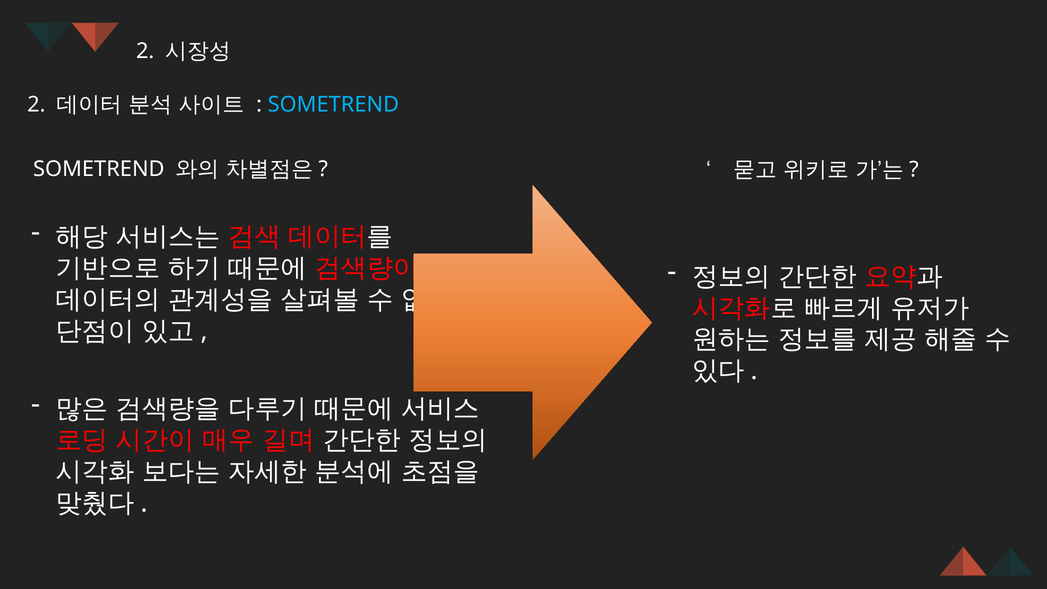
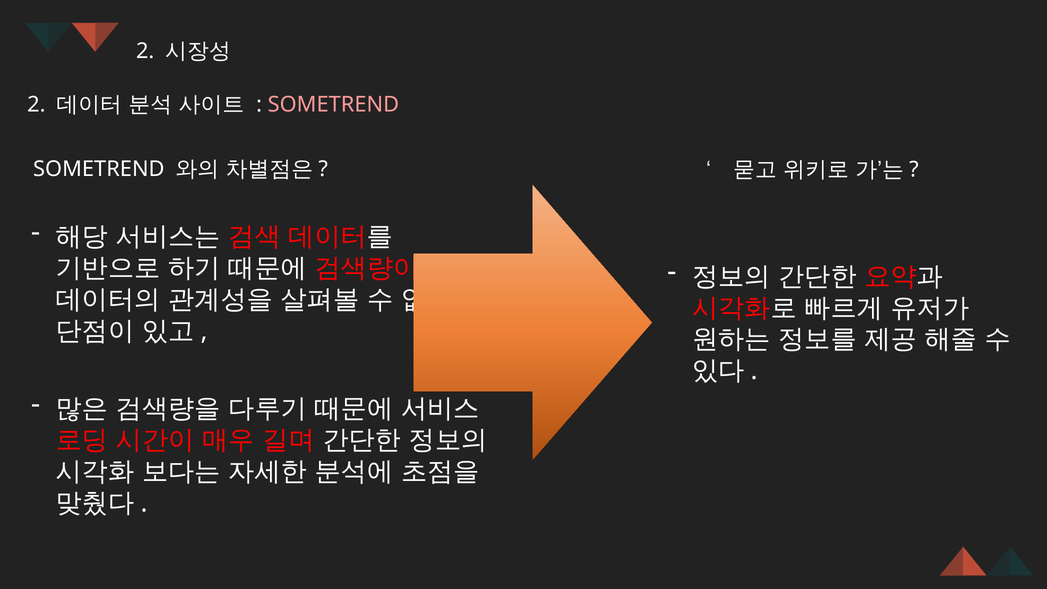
SOMETREND at (333, 105) colour: light blue -> pink
